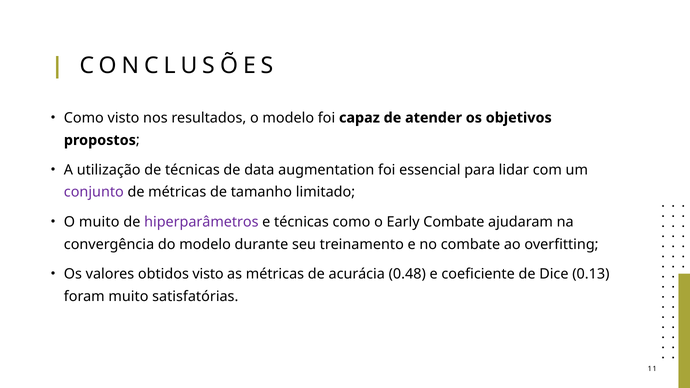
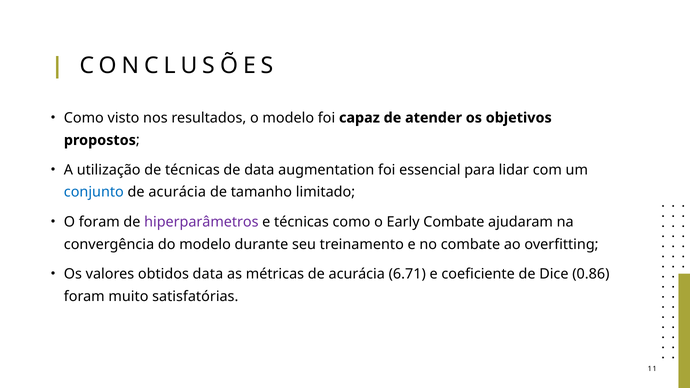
conjunto colour: purple -> blue
métricas at (177, 192): métricas -> acurácia
O muito: muito -> foram
obtidos visto: visto -> data
0.48: 0.48 -> 6.71
0.13: 0.13 -> 0.86
